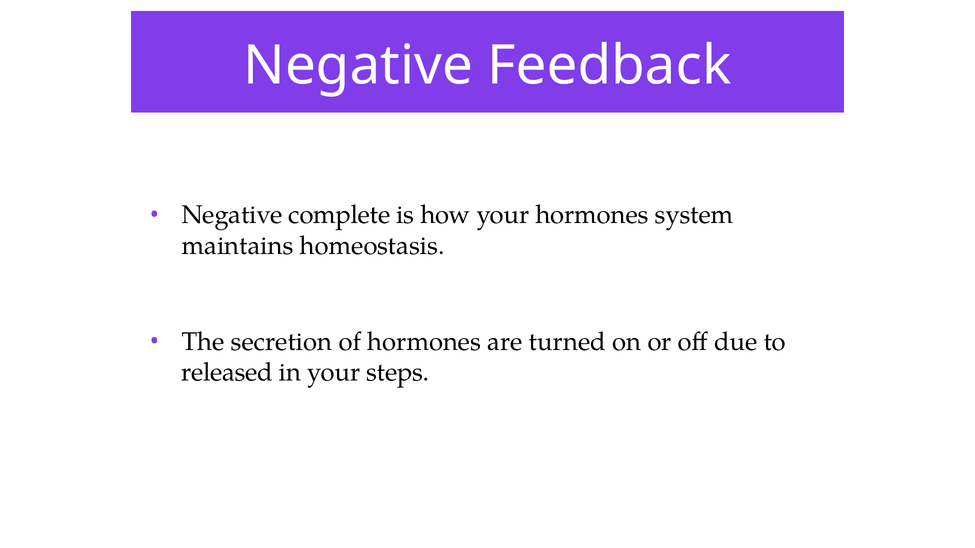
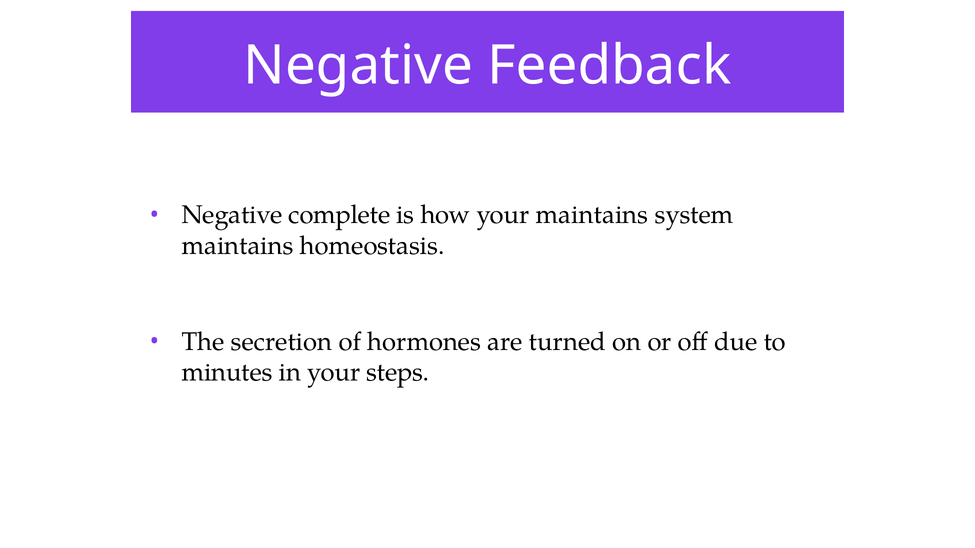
your hormones: hormones -> maintains
released: released -> minutes
